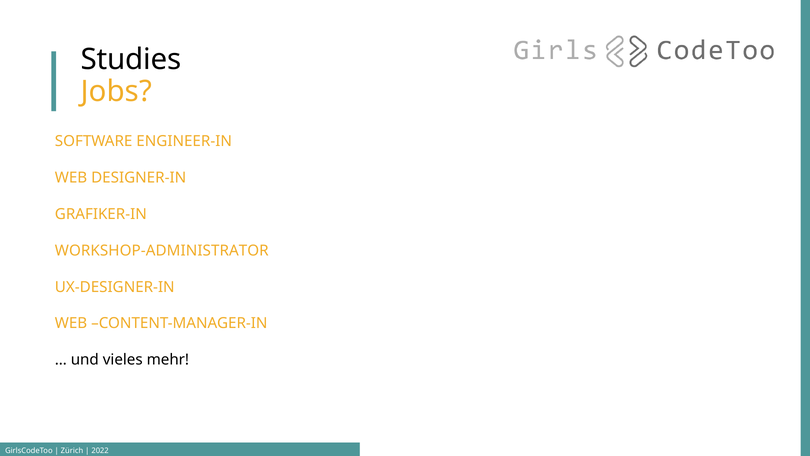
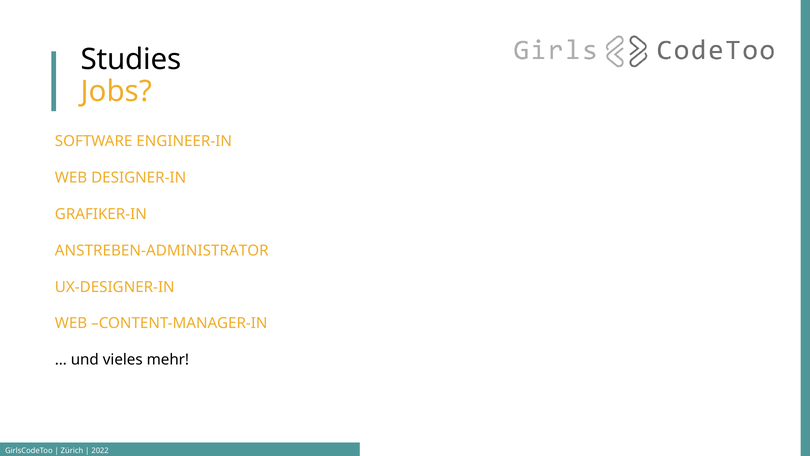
WORKSHOP-ADMINISTRATOR: WORKSHOP-ADMINISTRATOR -> ANSTREBEN-ADMINISTRATOR
